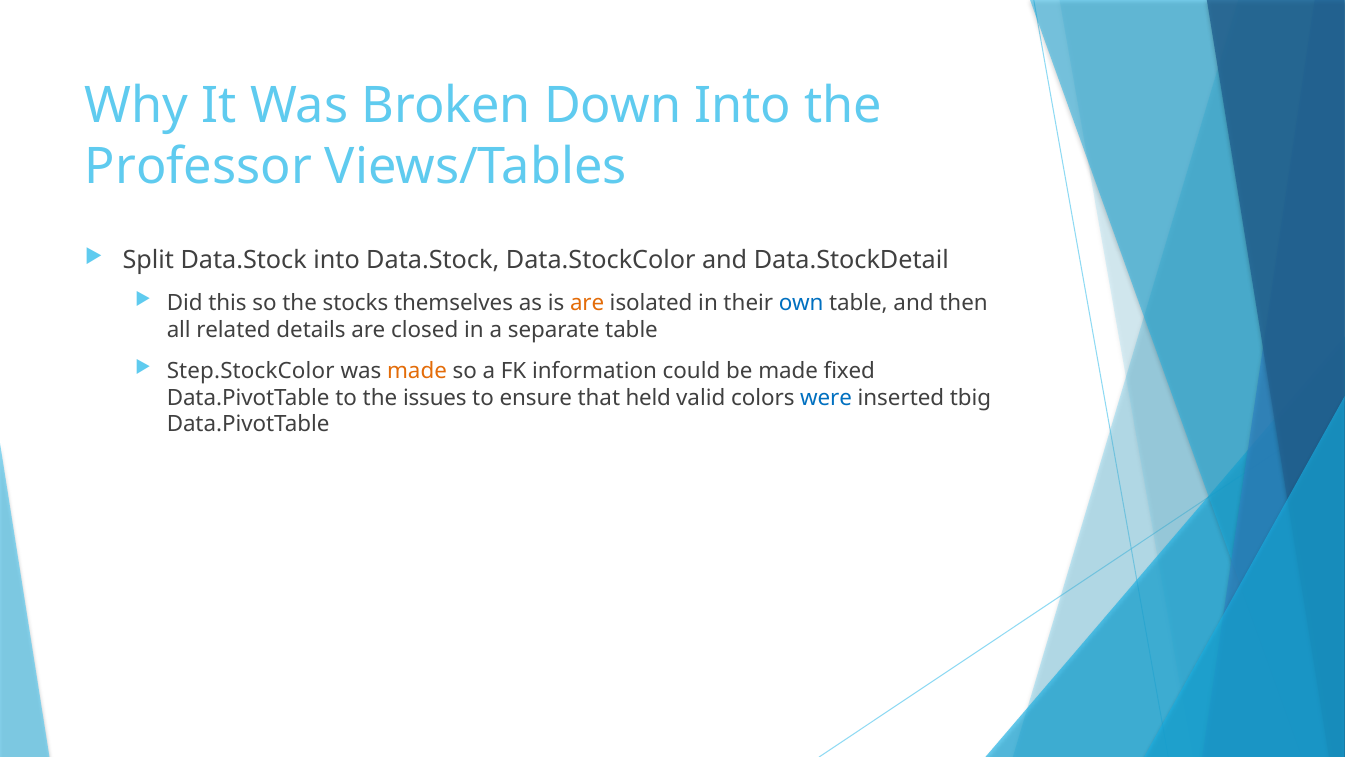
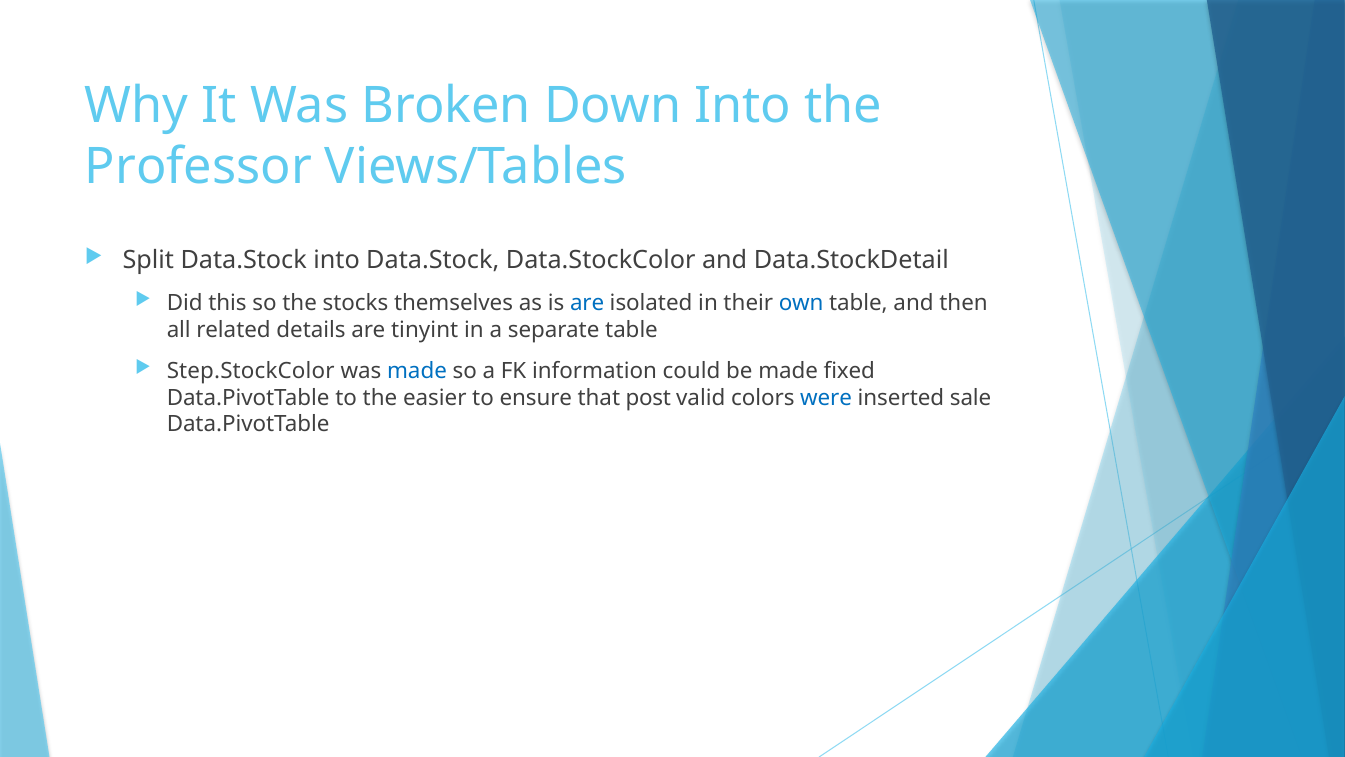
are at (587, 303) colour: orange -> blue
closed: closed -> tinyint
made at (417, 370) colour: orange -> blue
issues: issues -> easier
held: held -> post
tbig: tbig -> sale
